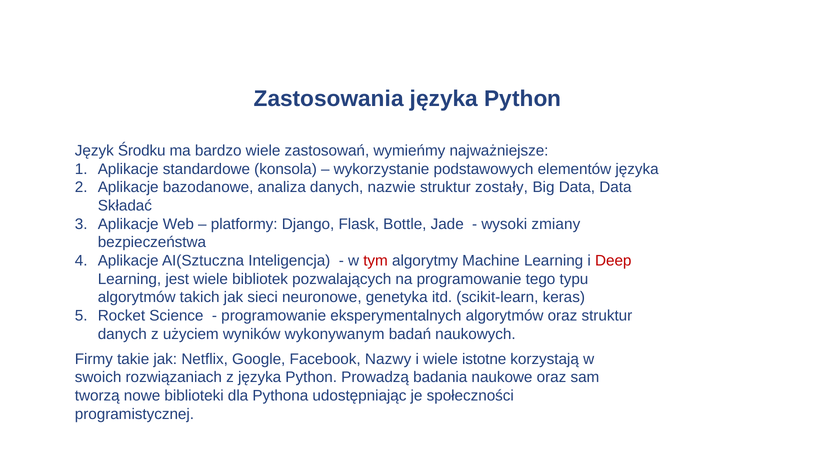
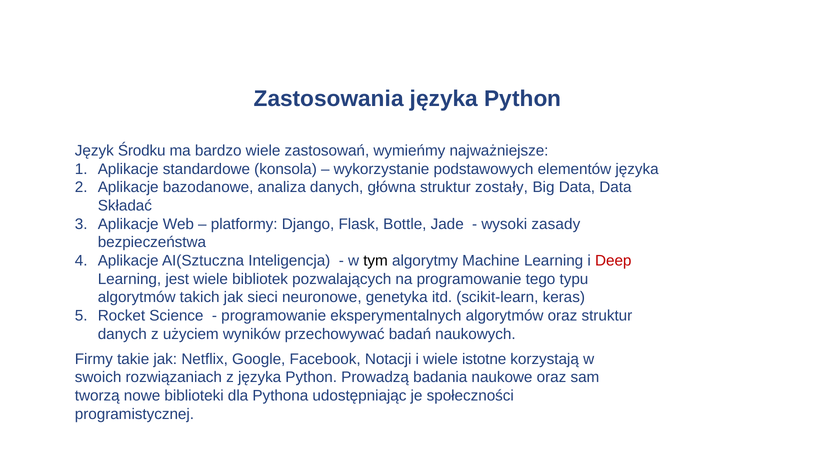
nazwie: nazwie -> główna
zmiany: zmiany -> zasady
tym colour: red -> black
wykonywanym: wykonywanym -> przechowywać
Nazwy: Nazwy -> Notacji
